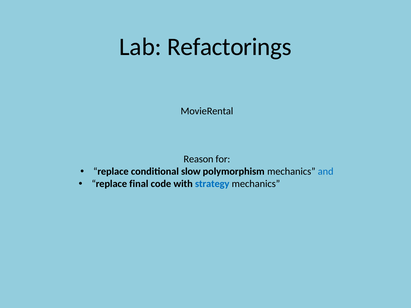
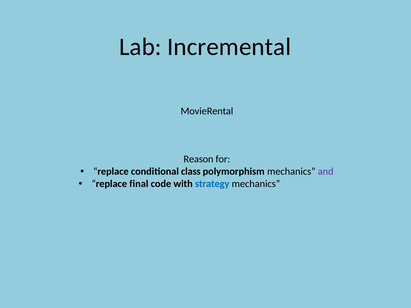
Refactorings: Refactorings -> Incremental
slow: slow -> class
and colour: blue -> purple
